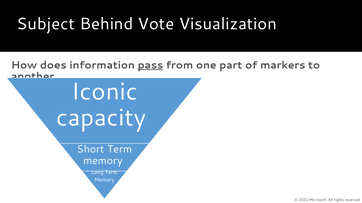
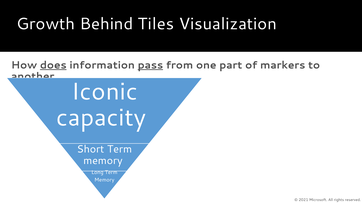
Subject: Subject -> Growth
Vote: Vote -> Tiles
does underline: none -> present
